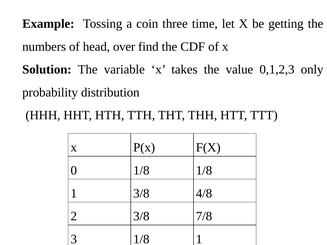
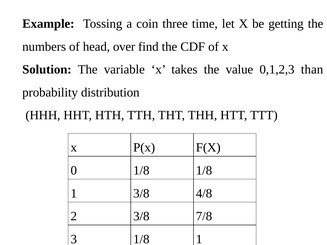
only: only -> than
